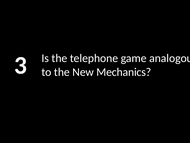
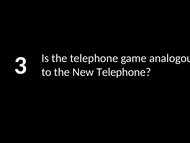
New Mechanics: Mechanics -> Telephone
